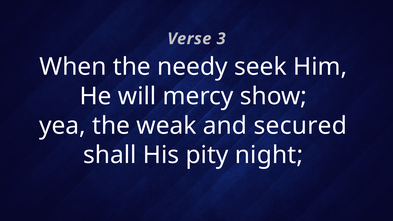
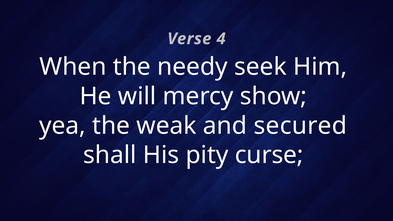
3: 3 -> 4
night: night -> curse
